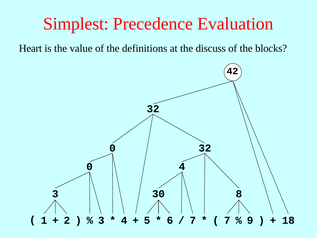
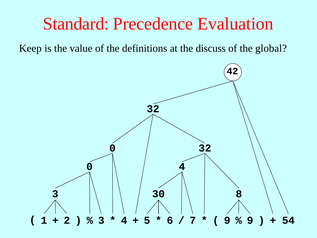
Simplest: Simplest -> Standard
Heart: Heart -> Keep
blocks: blocks -> global
7 at (227, 220): 7 -> 9
18: 18 -> 54
